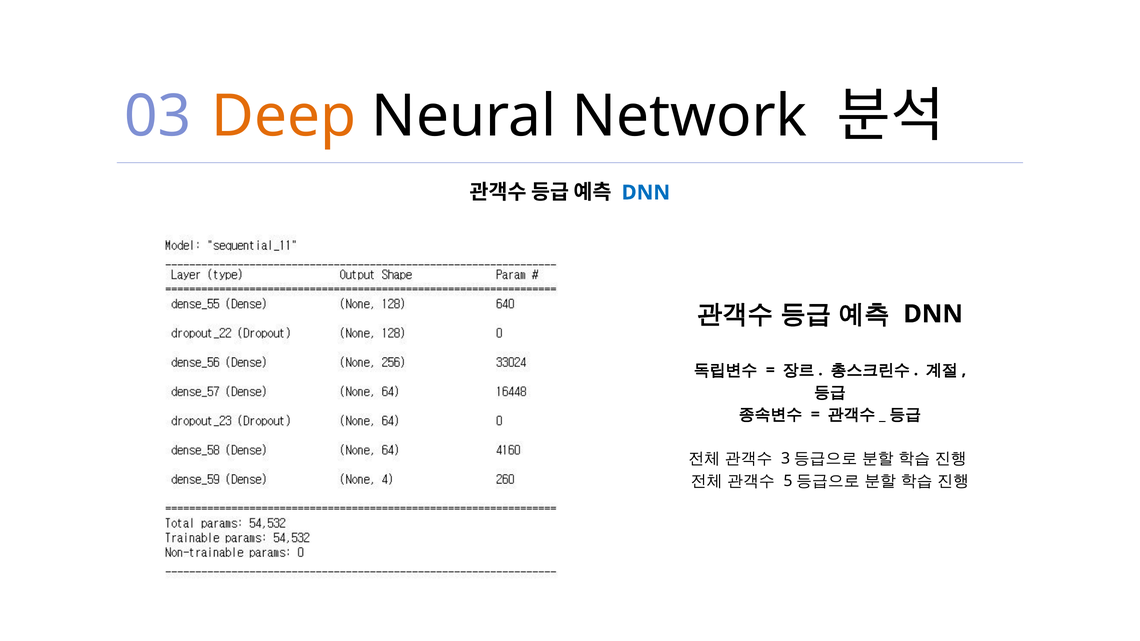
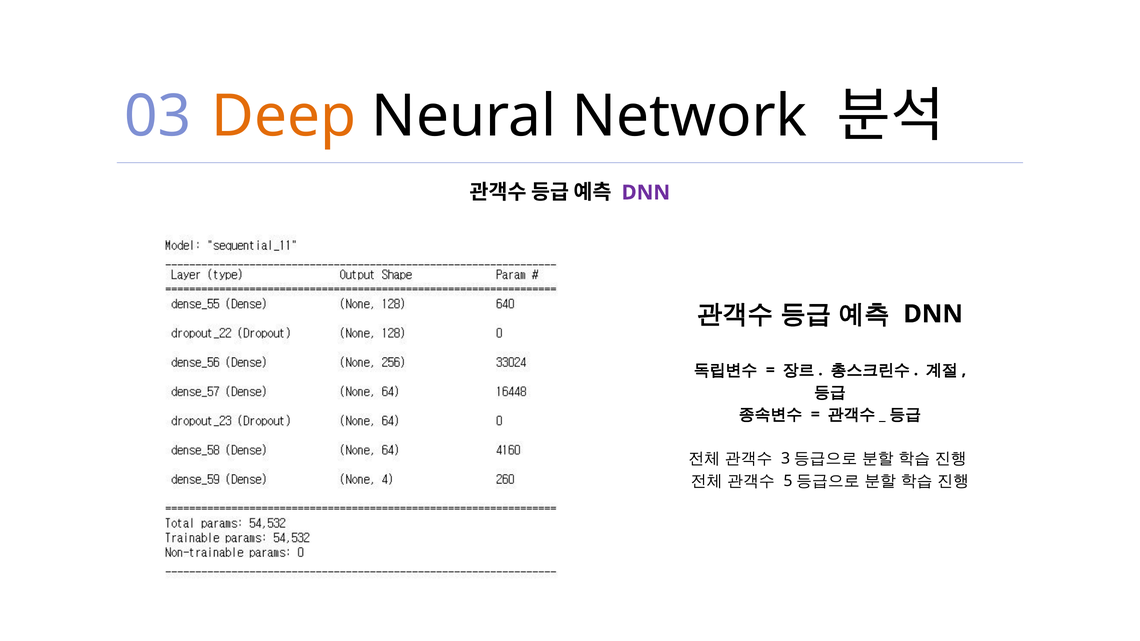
DNN at (646, 193) colour: blue -> purple
